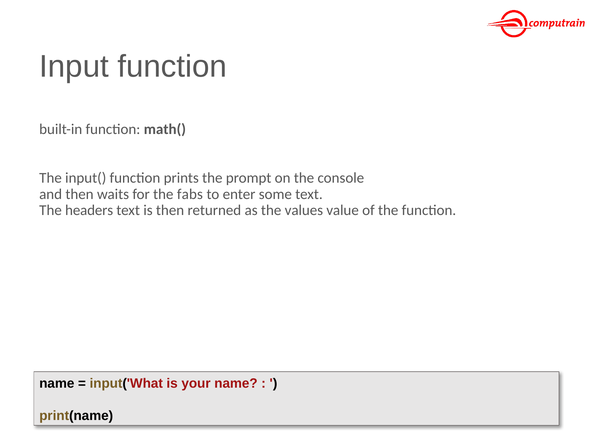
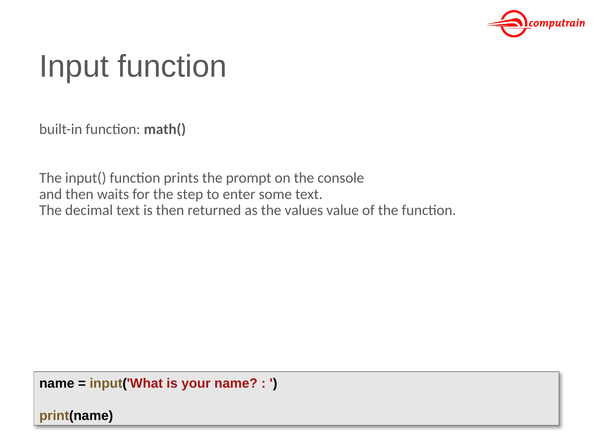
fabs: fabs -> step
headers: headers -> decimal
